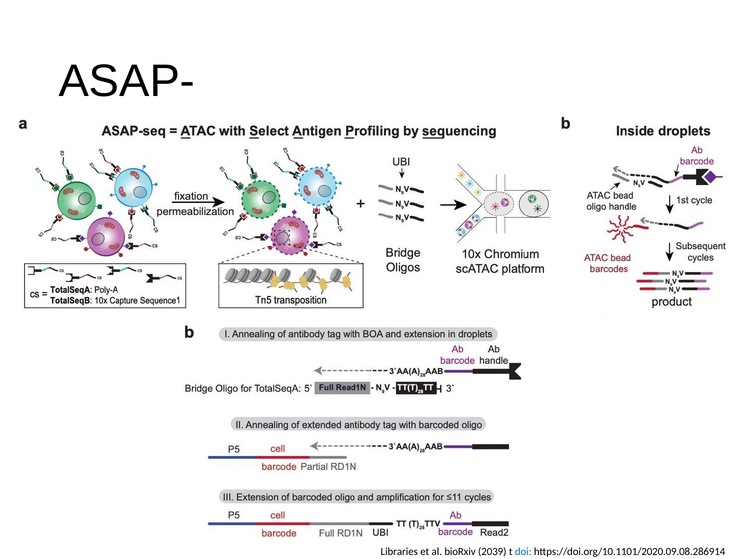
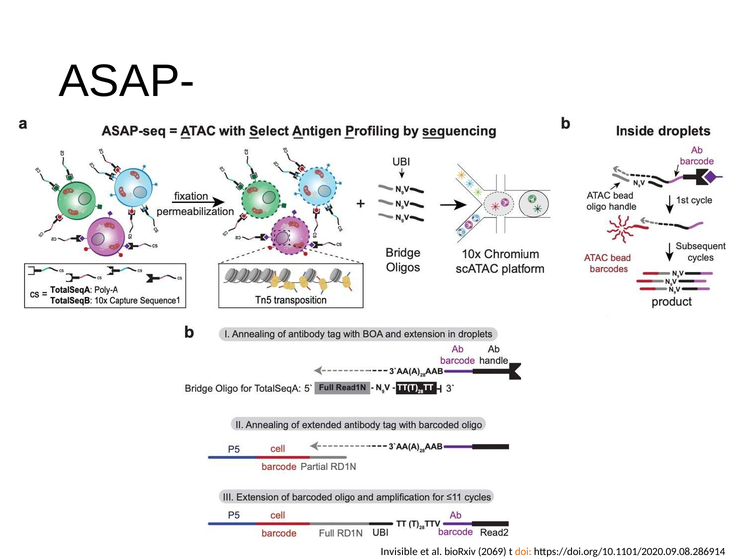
Libraries: Libraries -> Invisible
2039: 2039 -> 2069
doi colour: blue -> orange
